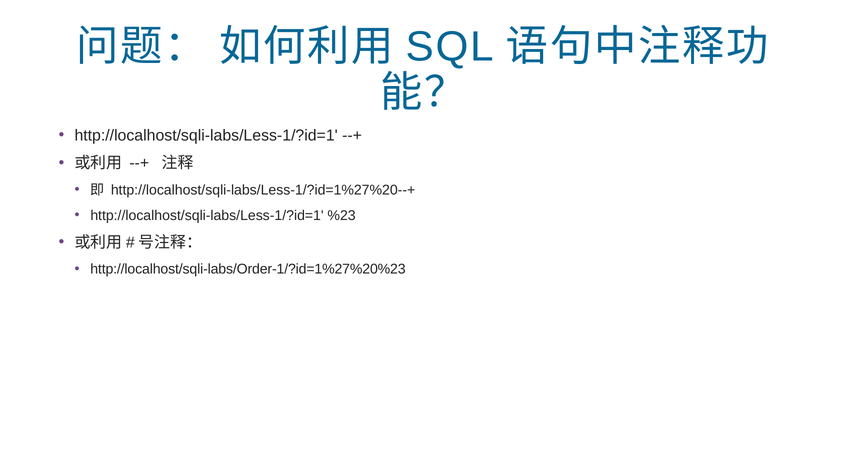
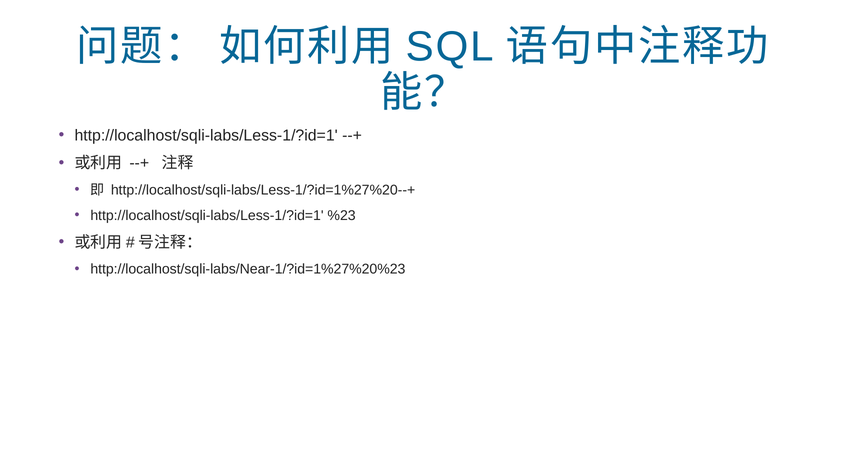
http://localhost/sqli-labs/Order-1/?id=1%27%20%23: http://localhost/sqli-labs/Order-1/?id=1%27%20%23 -> http://localhost/sqli-labs/Near-1/?id=1%27%20%23
